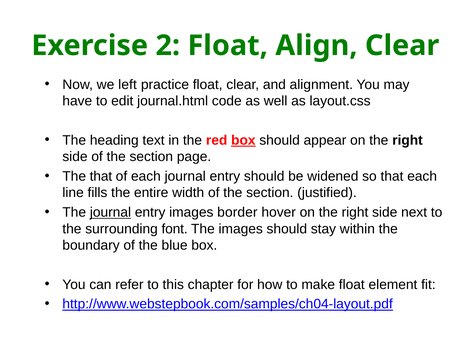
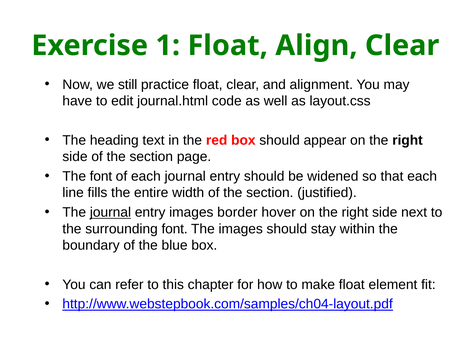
2: 2 -> 1
left: left -> still
box at (243, 140) underline: present -> none
The that: that -> font
